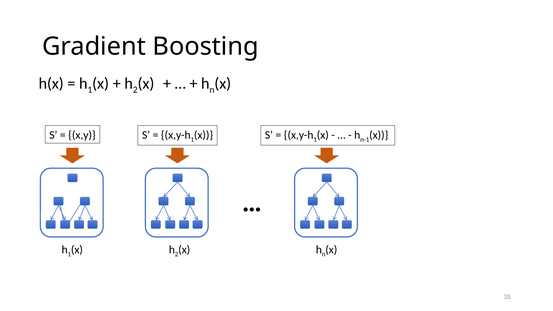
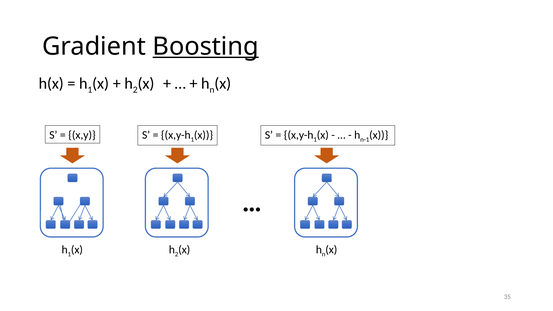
Boosting underline: none -> present
